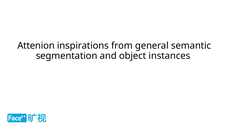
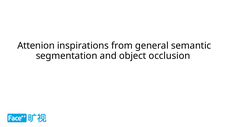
instances: instances -> occlusion
